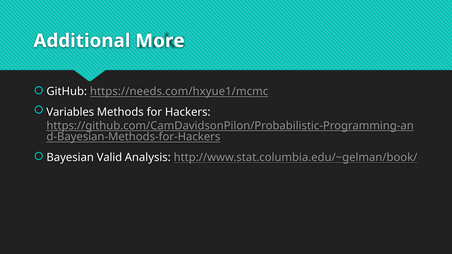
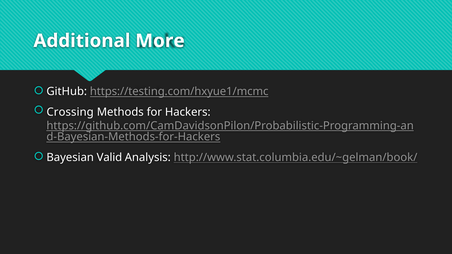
https://needs.com/hxyue1/mcmc: https://needs.com/hxyue1/mcmc -> https://testing.com/hxyue1/mcmc
Variables: Variables -> Crossing
